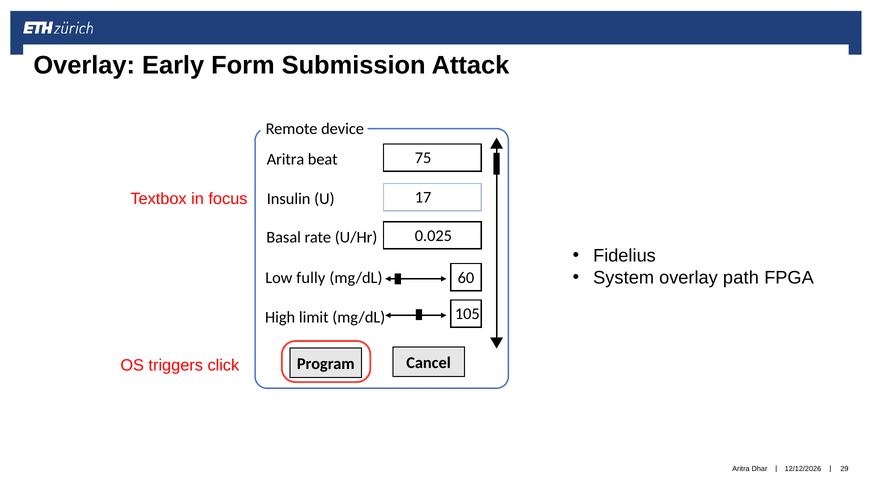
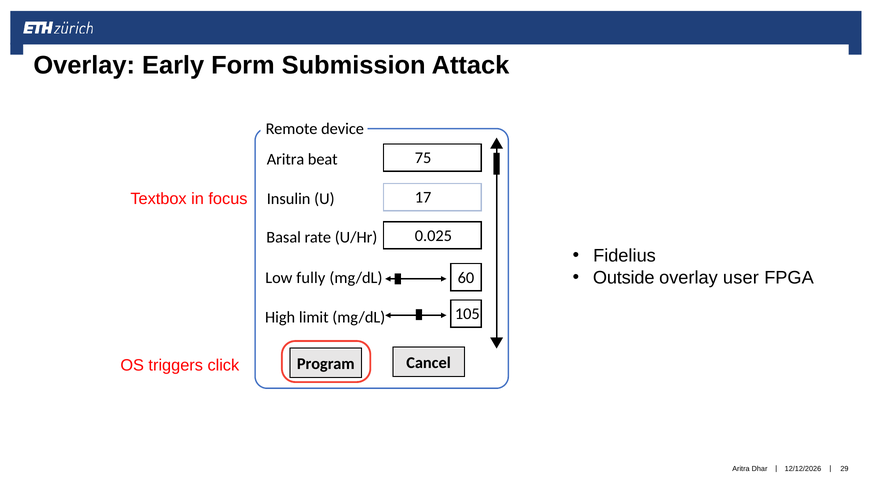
System: System -> Outside
path: path -> user
